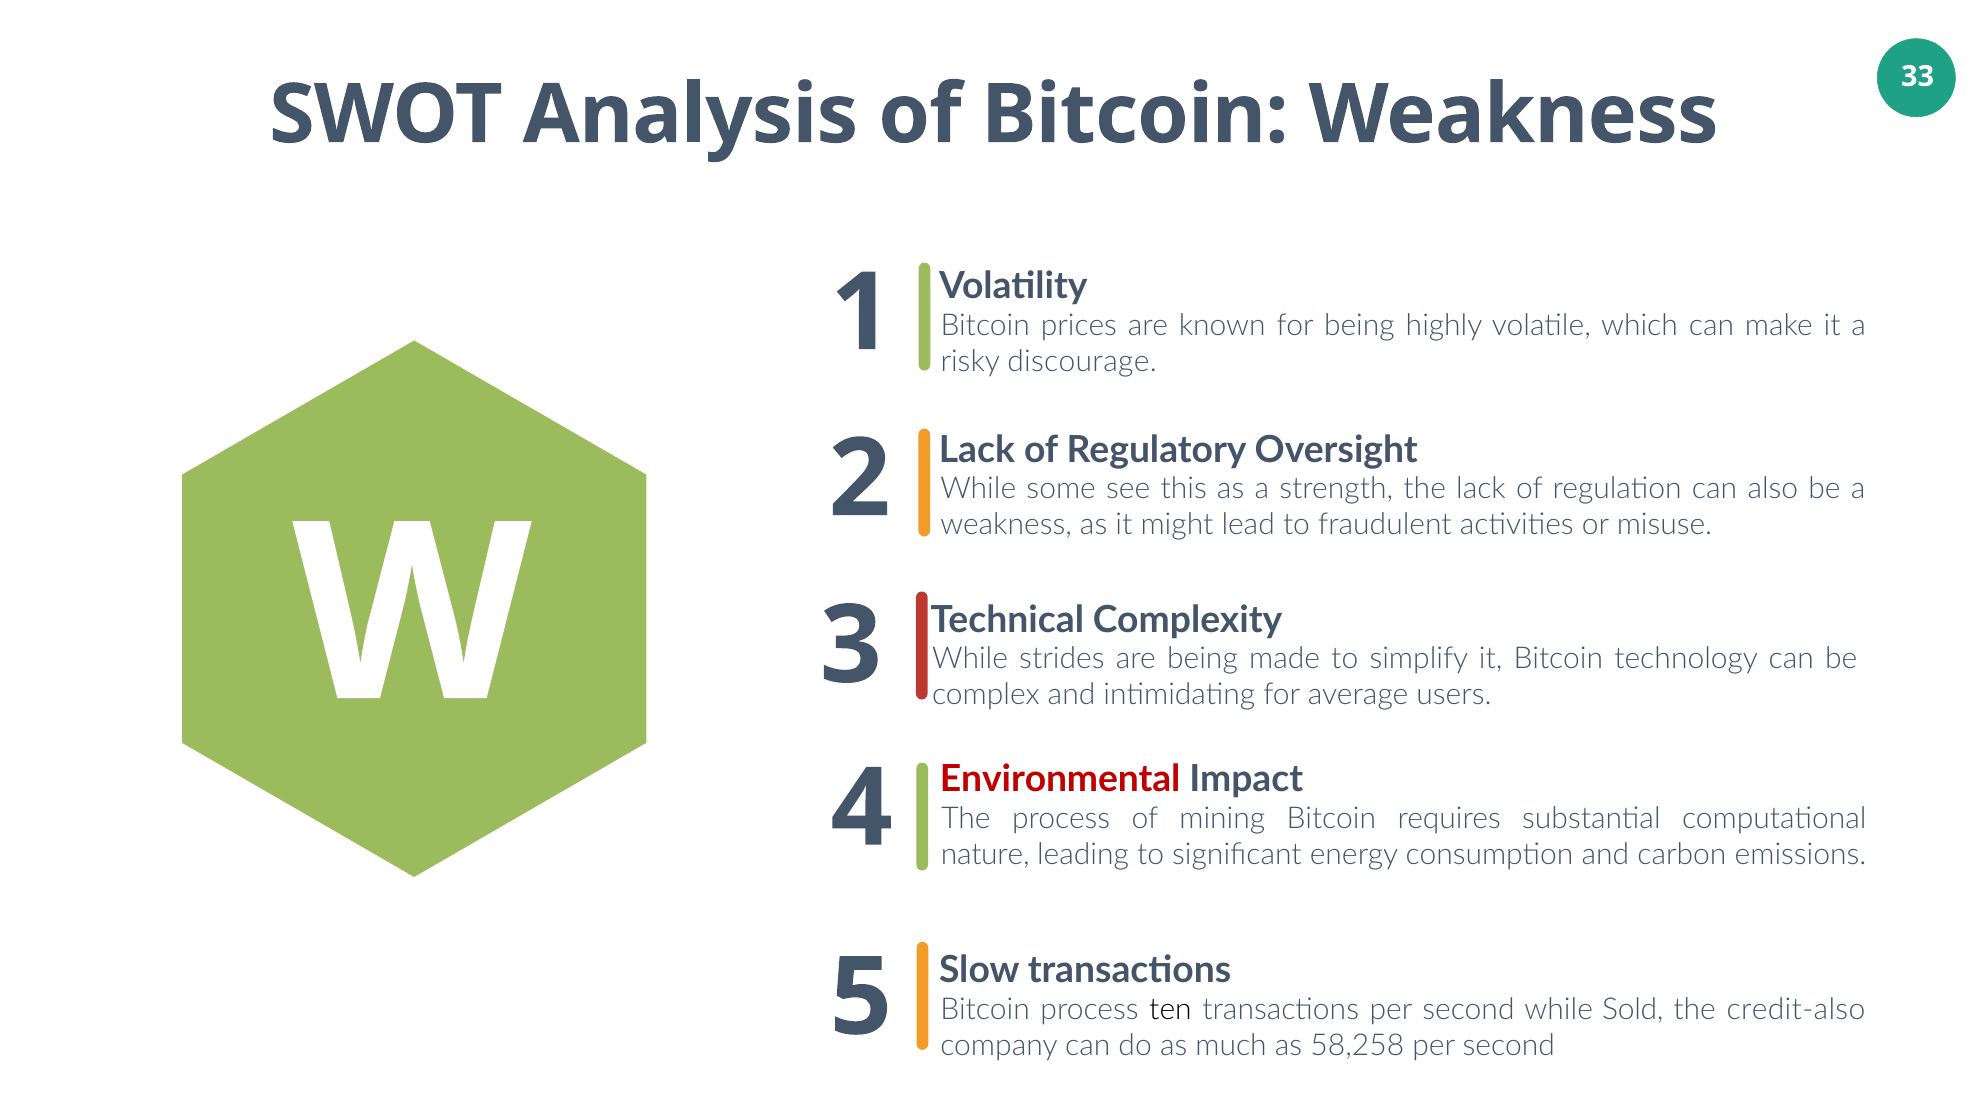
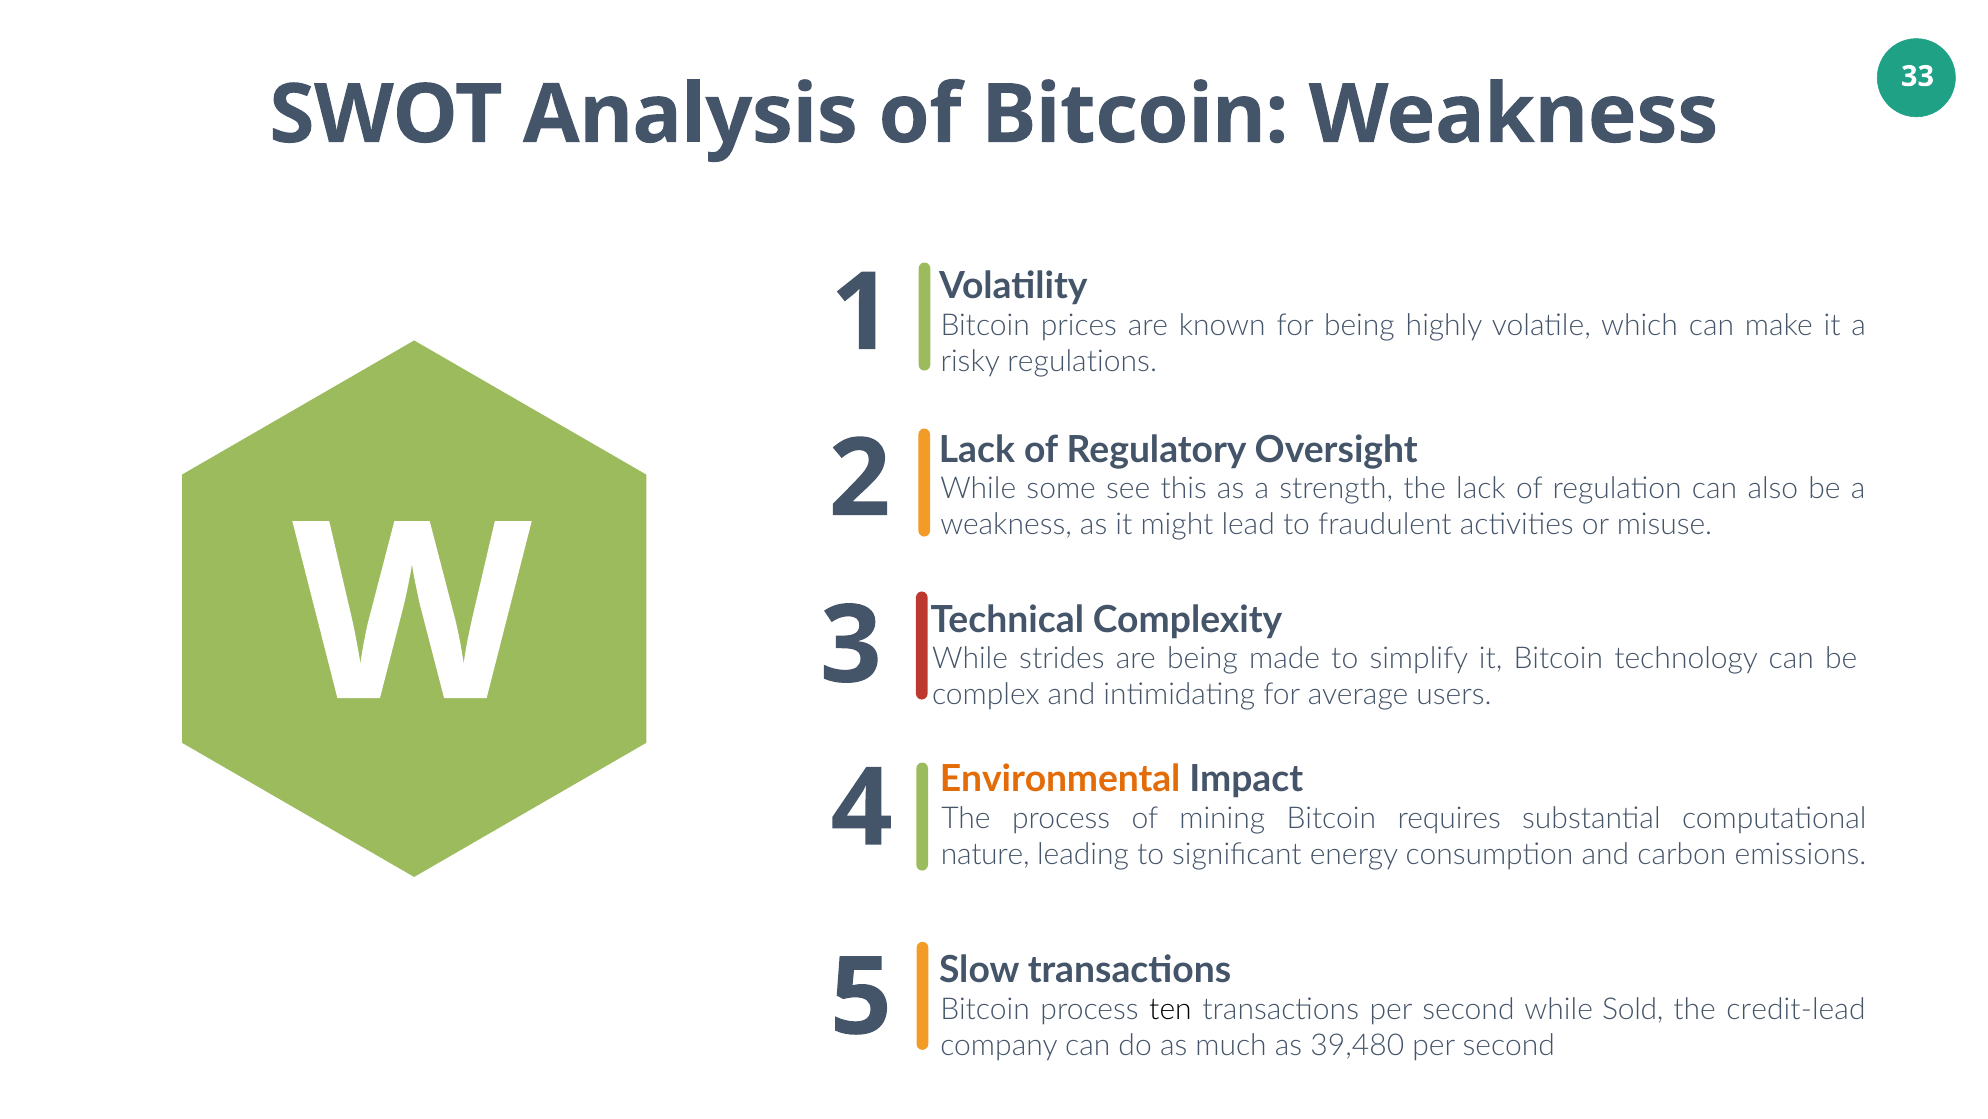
discourage: discourage -> regulations
Environmental colour: red -> orange
credit-also: credit-also -> credit-lead
58,258: 58,258 -> 39,480
